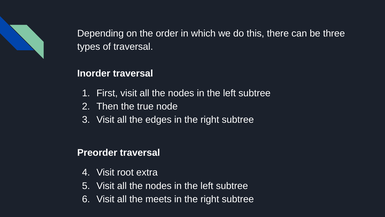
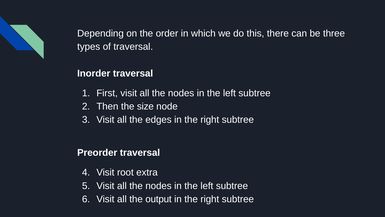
true: true -> size
meets: meets -> output
